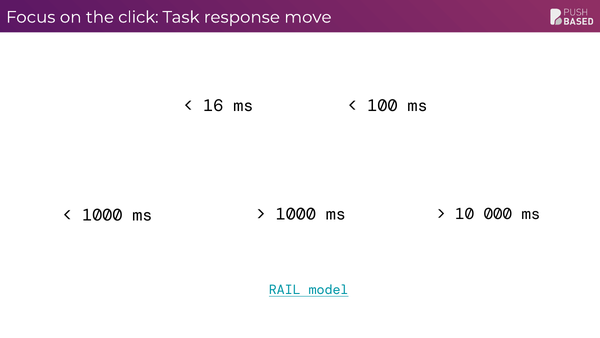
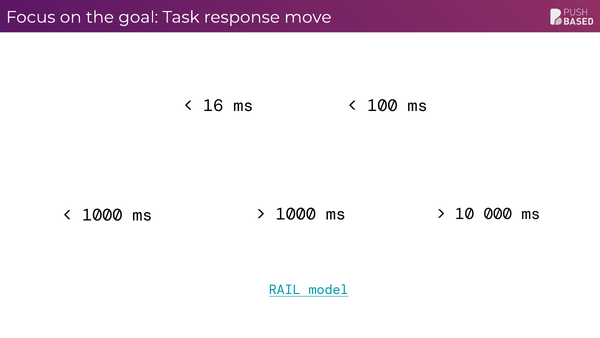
click: click -> goal
